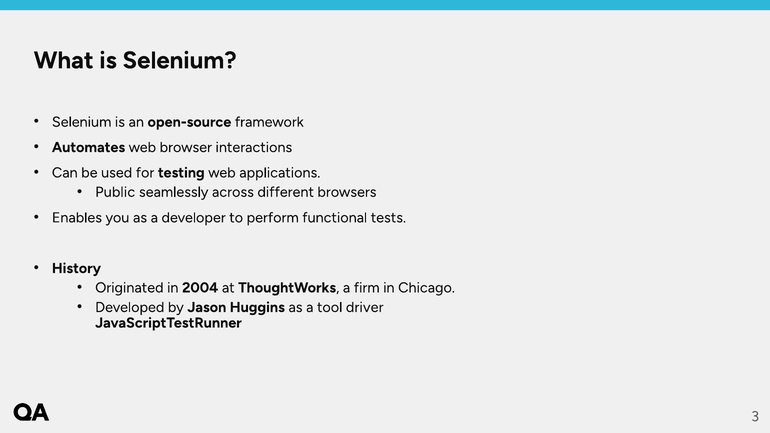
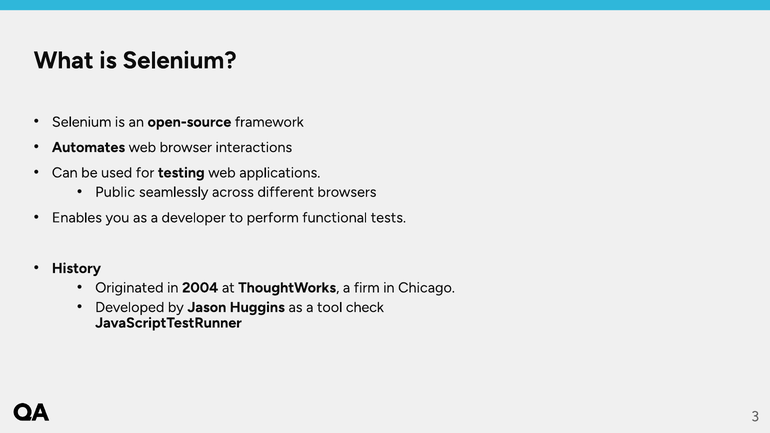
driver: driver -> check
